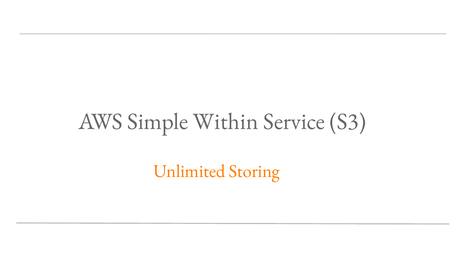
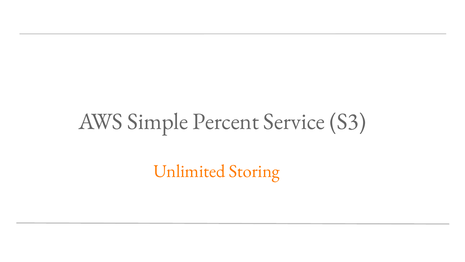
Within: Within -> Percent
